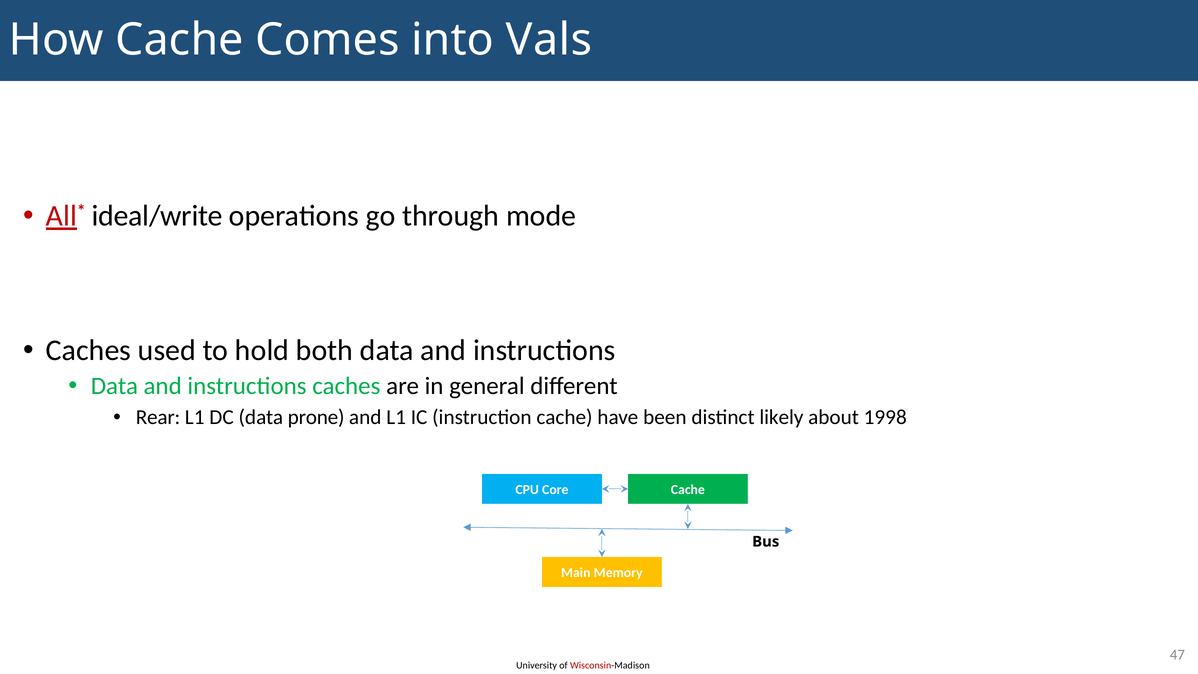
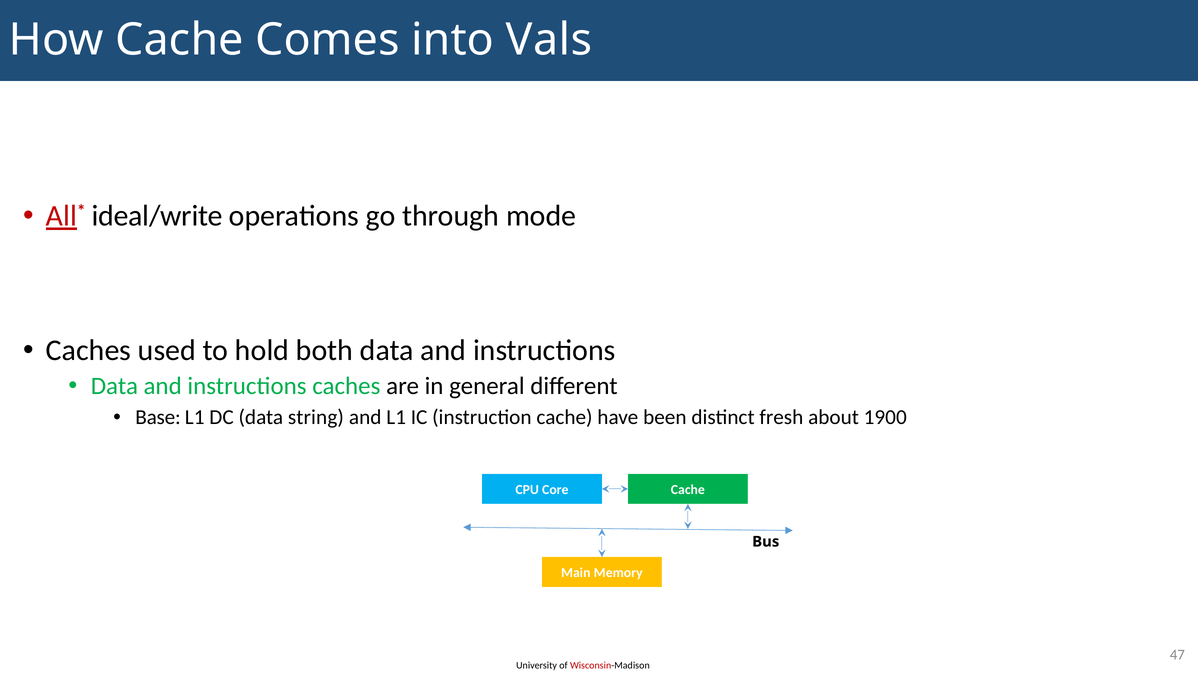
Rear: Rear -> Base
prone: prone -> string
likely: likely -> fresh
1998: 1998 -> 1900
